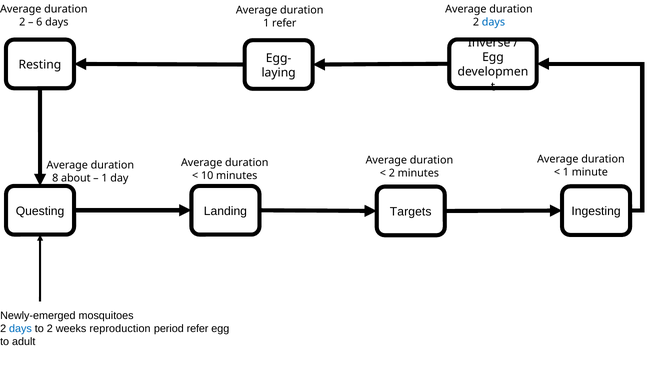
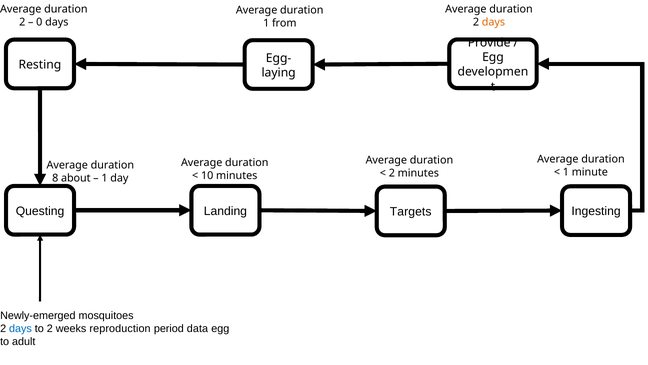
days at (493, 22) colour: blue -> orange
6: 6 -> 0
1 refer: refer -> from
Inverse: Inverse -> Provide
period refer: refer -> data
